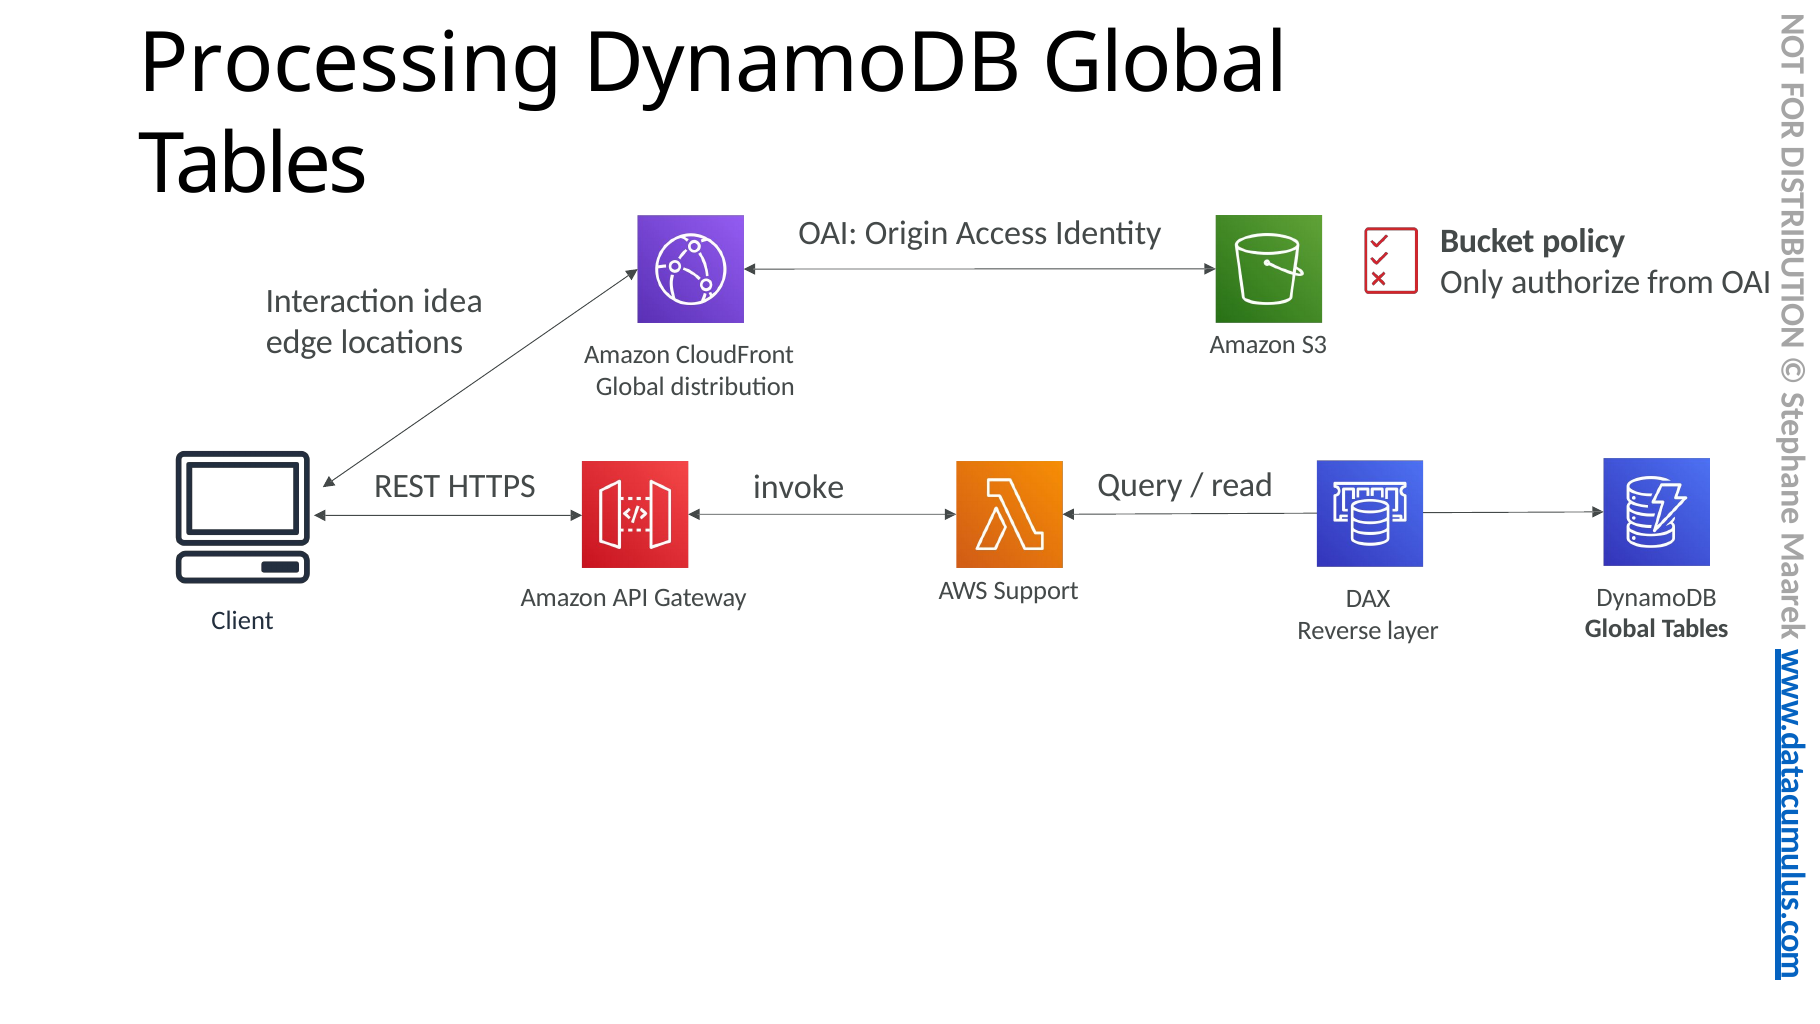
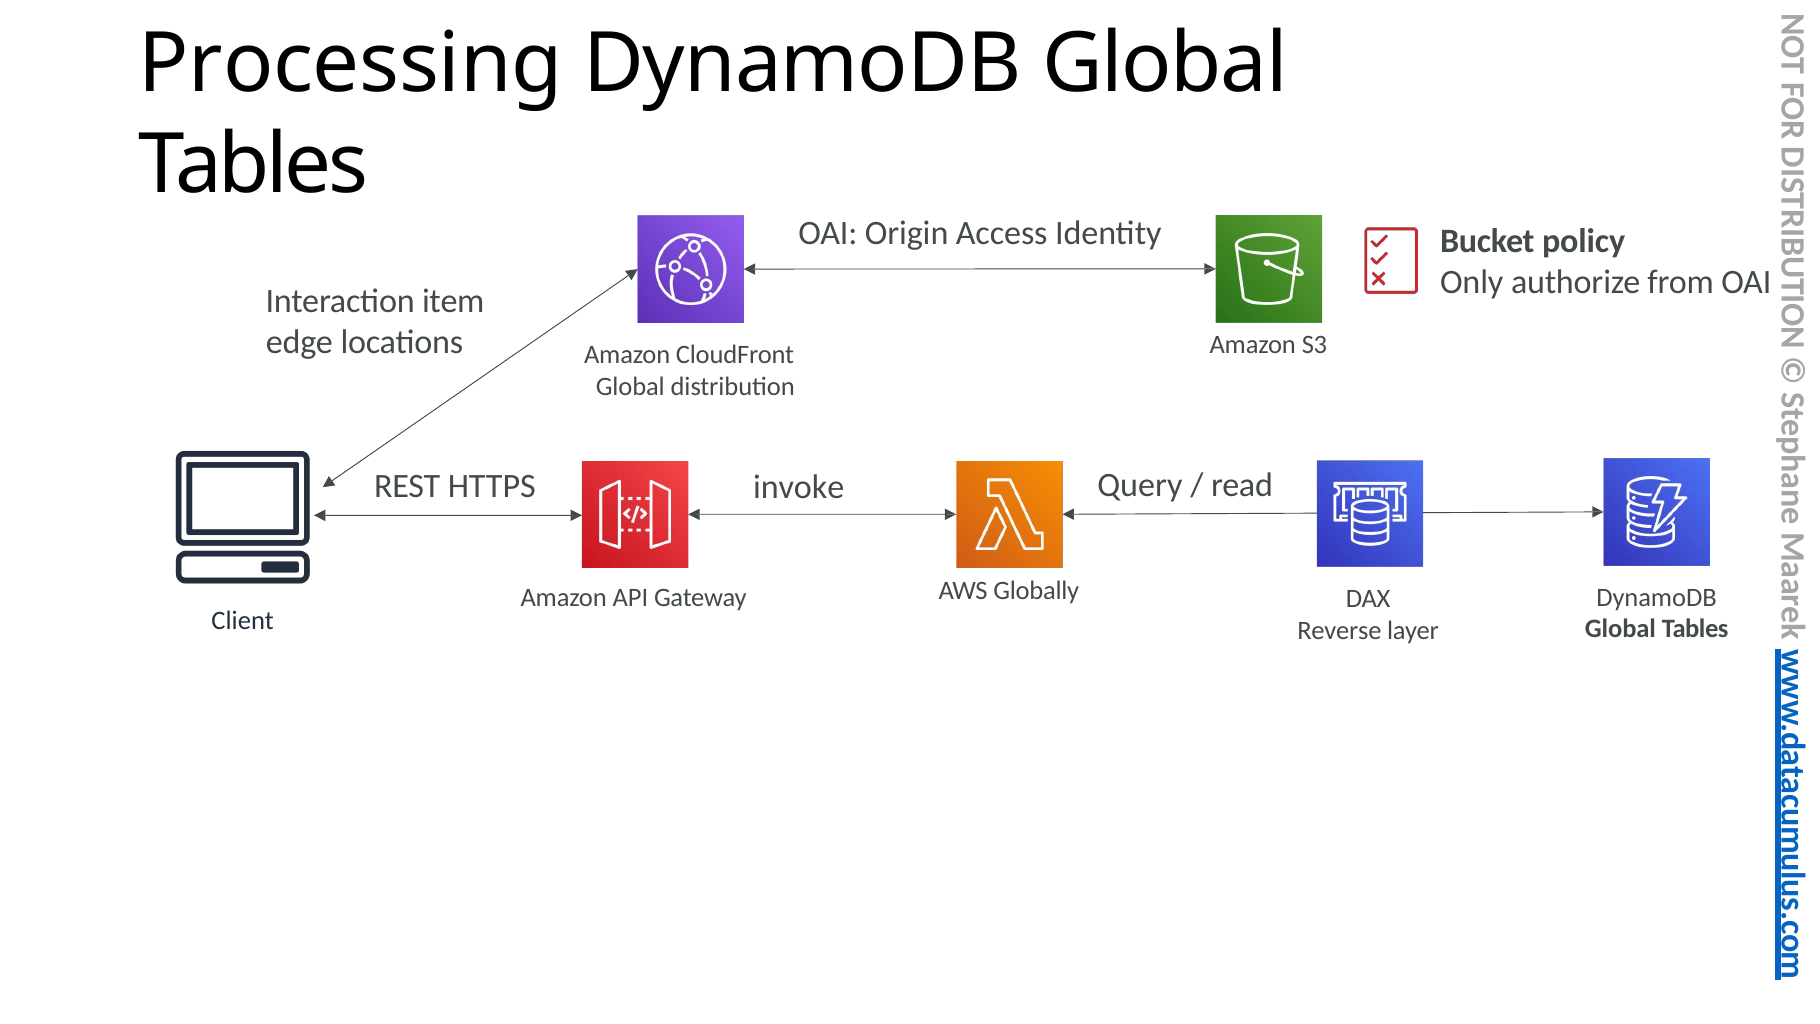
idea: idea -> item
Support: Support -> Globally
